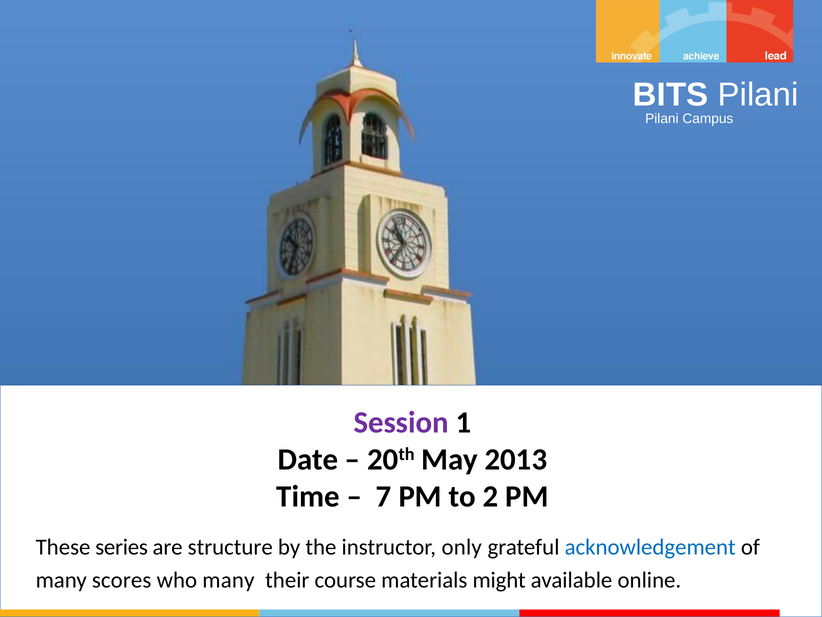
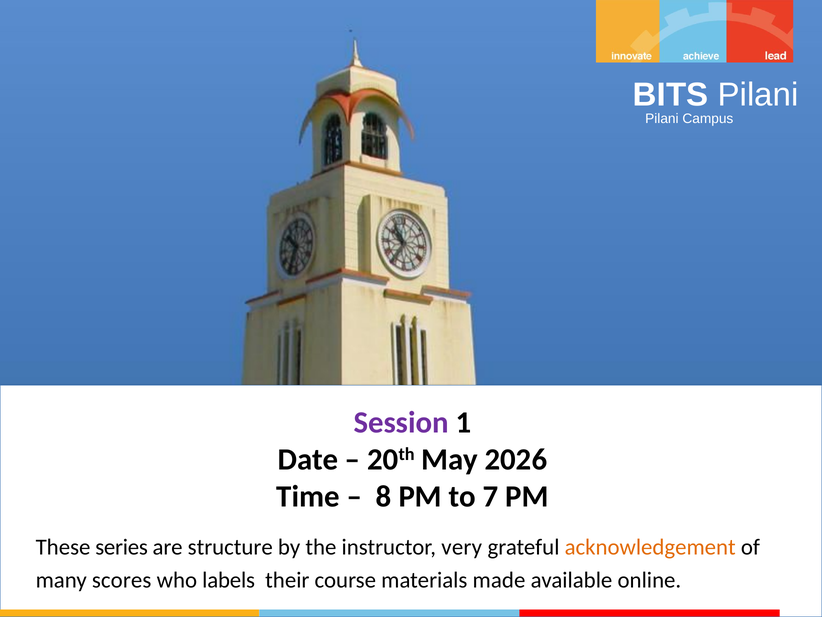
2013: 2013 -> 2026
7: 7 -> 8
2: 2 -> 7
only: only -> very
acknowledgement colour: blue -> orange
who many: many -> labels
might: might -> made
